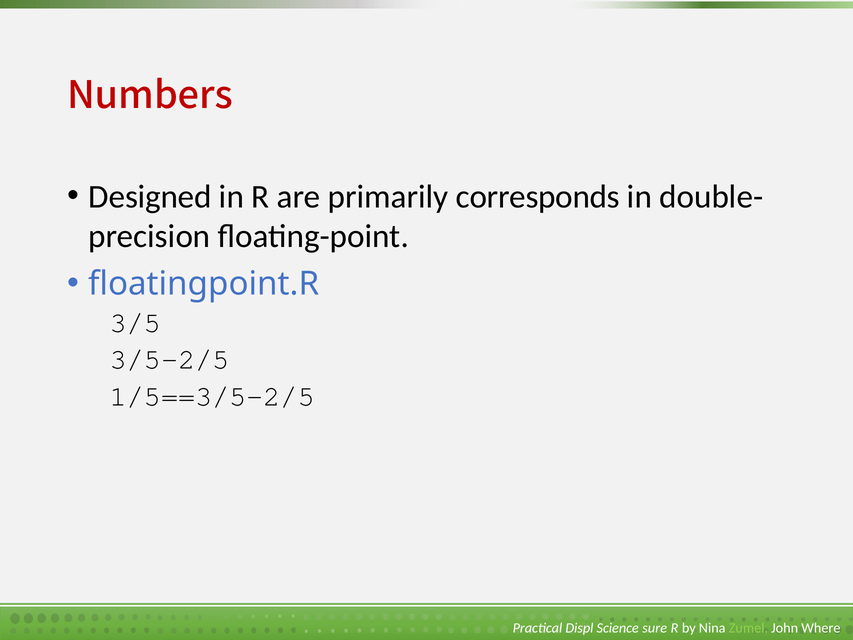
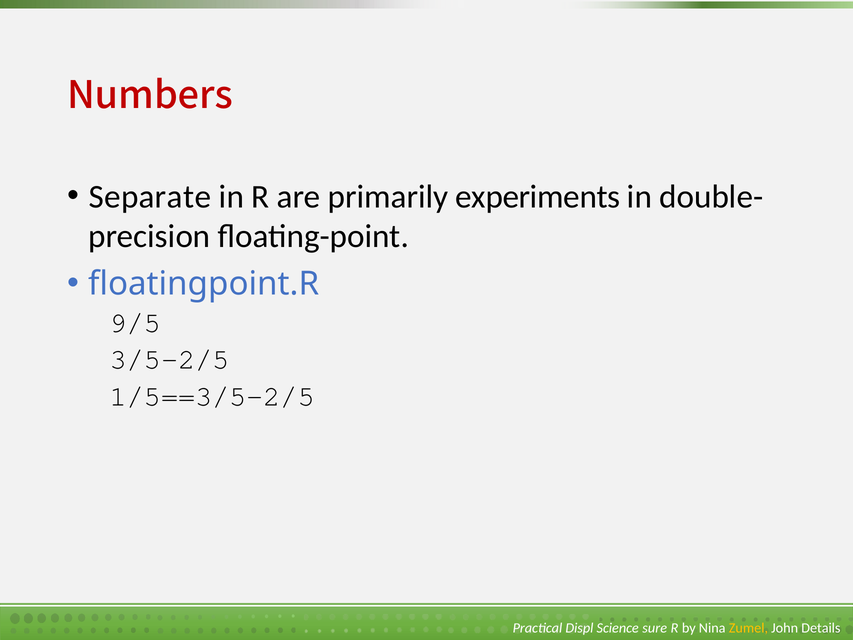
Designed: Designed -> Separate
corresponds: corresponds -> experiments
3/5: 3/5 -> 9/5
Zumel colour: light green -> yellow
Where: Where -> Details
